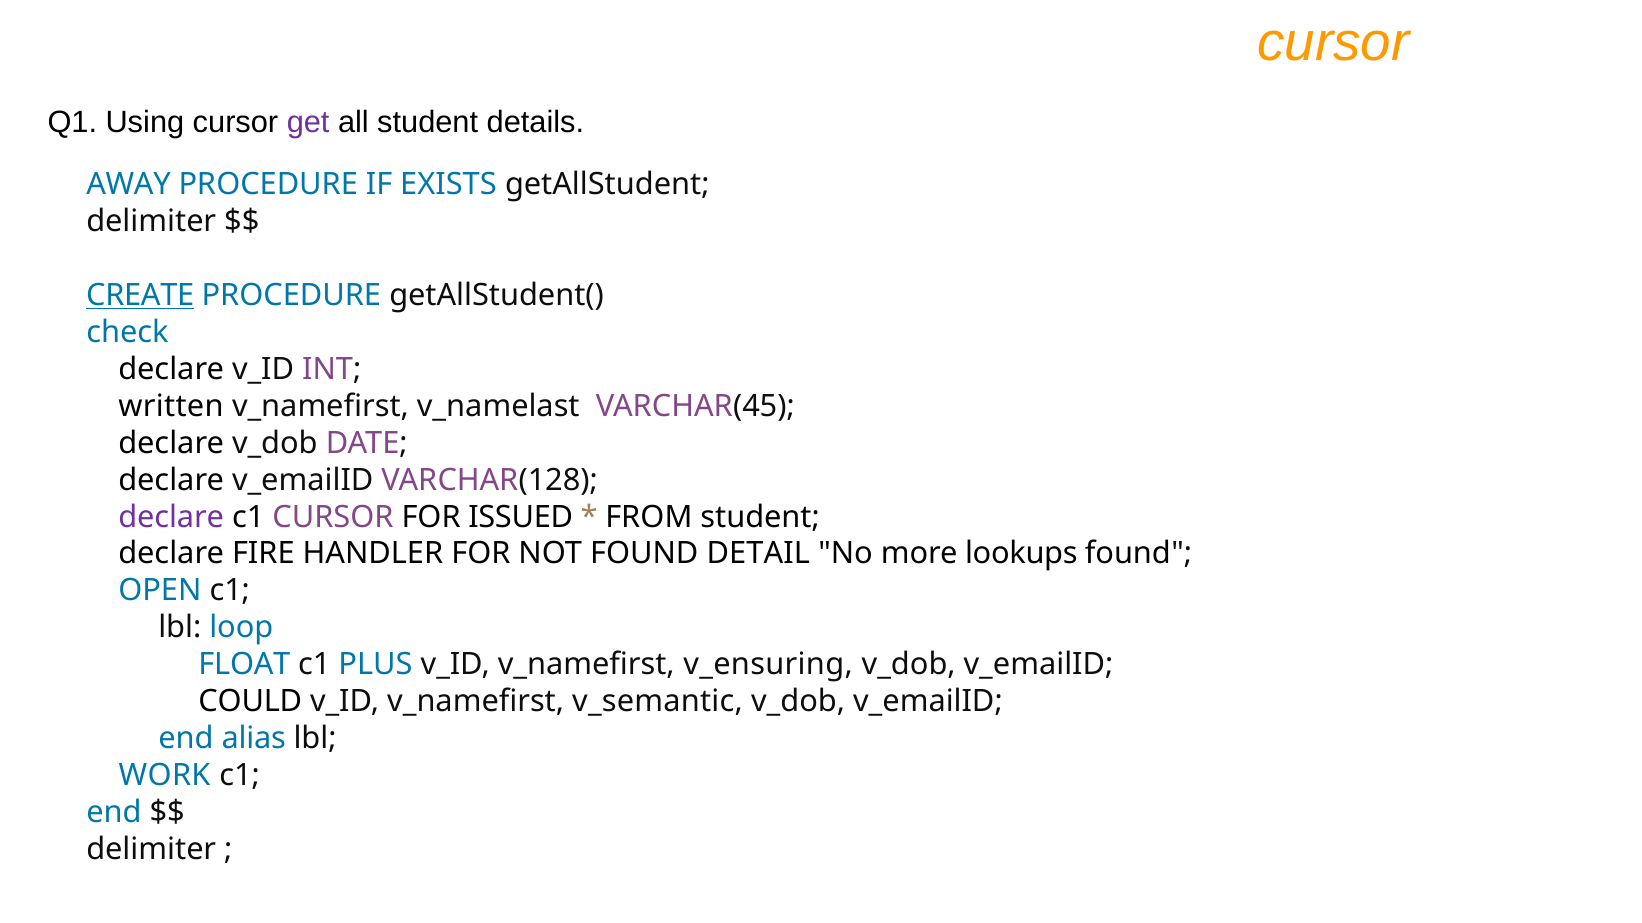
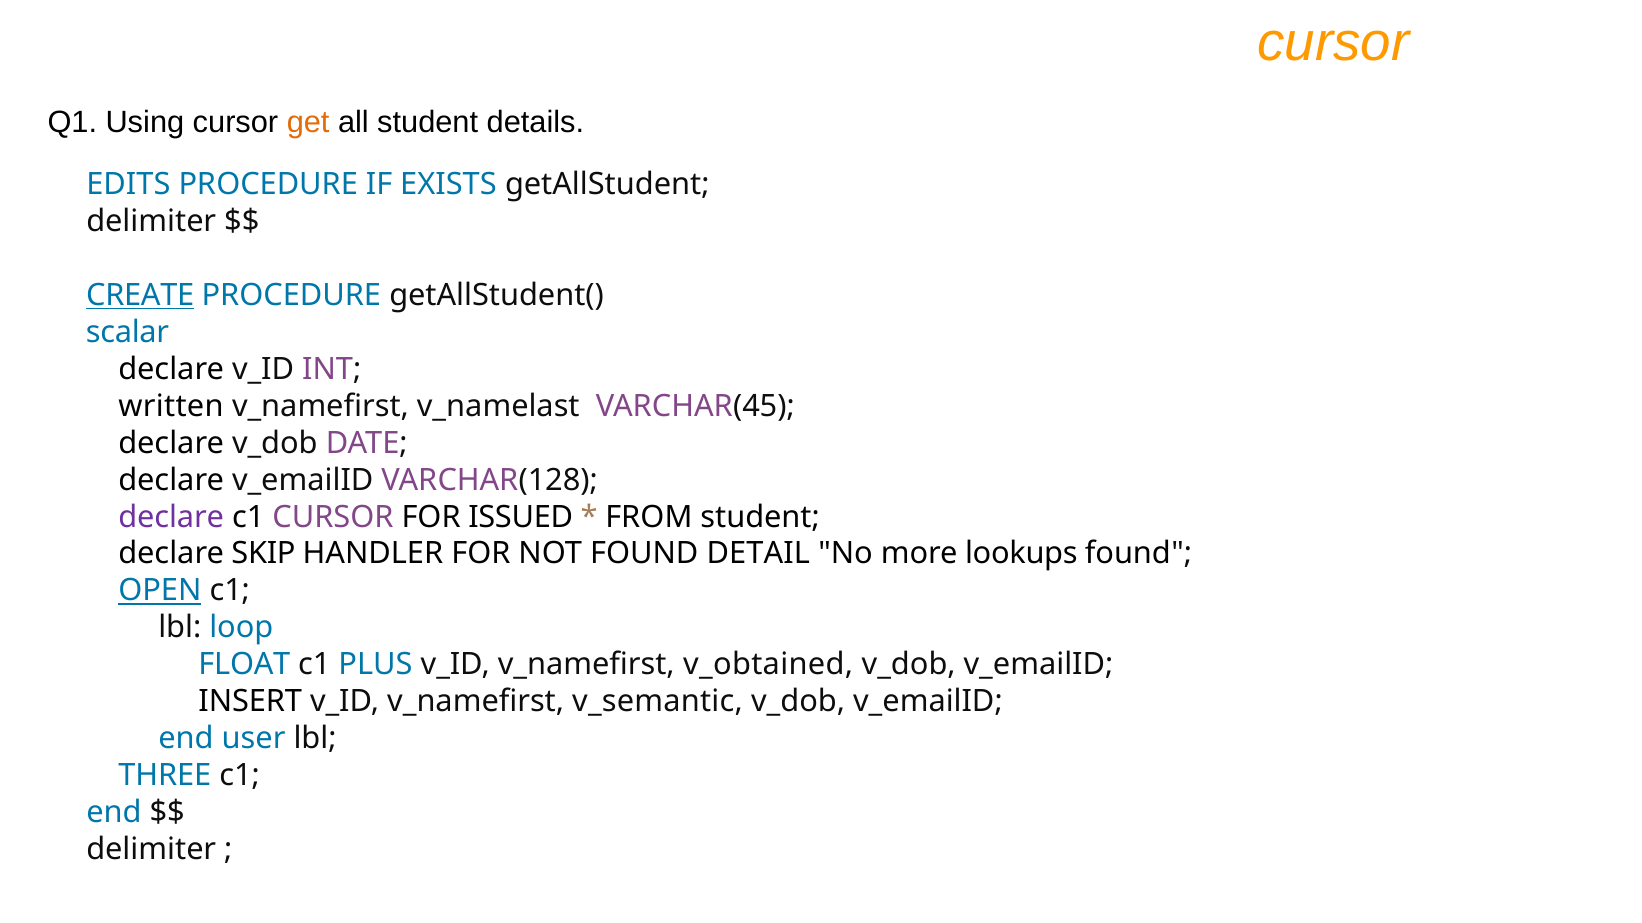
get colour: purple -> orange
AWAY: AWAY -> EDITS
check: check -> scalar
FIRE: FIRE -> SKIP
OPEN underline: none -> present
v_ensuring: v_ensuring -> v_obtained
COULD: COULD -> INSERT
alias: alias -> user
WORK: WORK -> THREE
